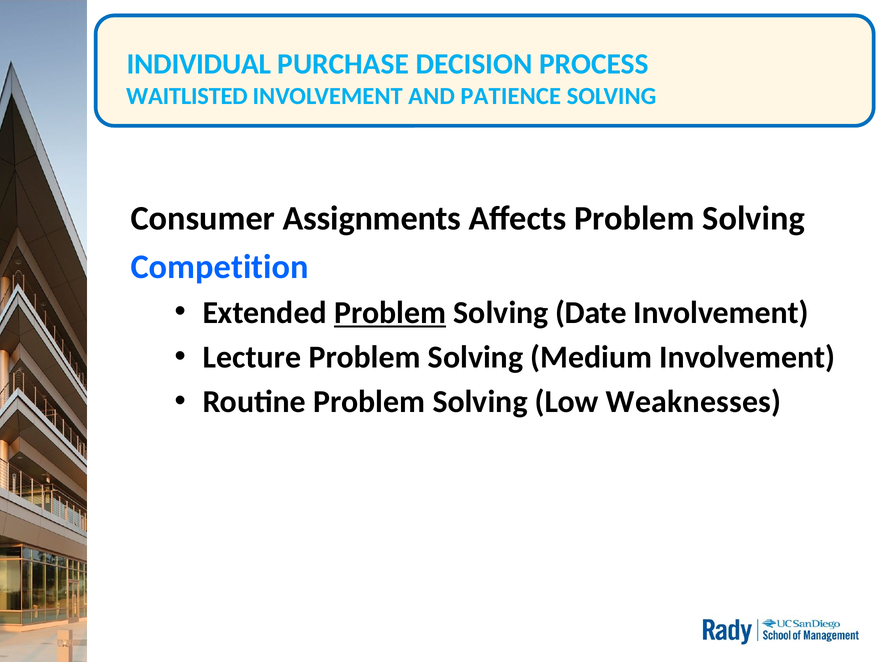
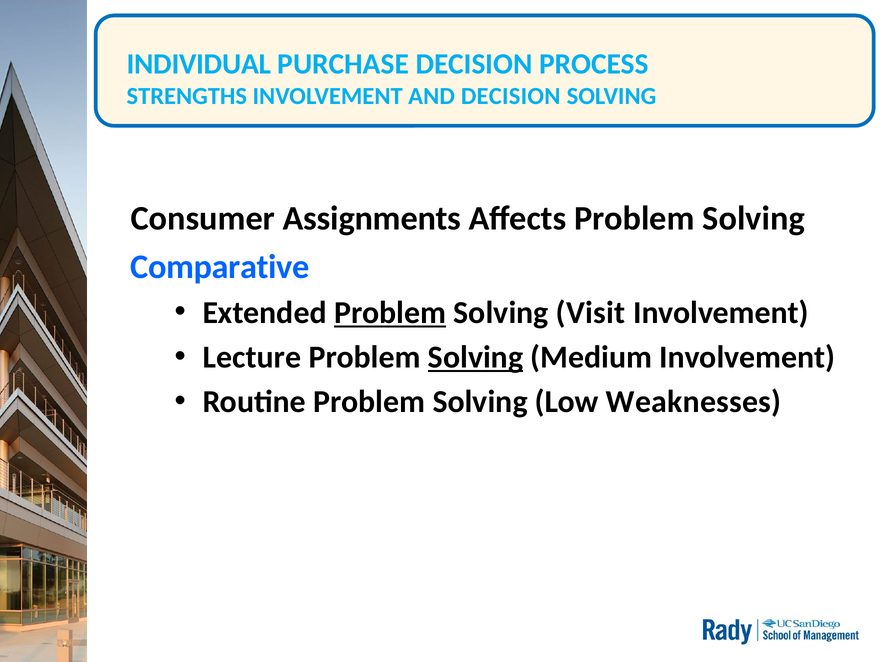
WAITLISTED: WAITLISTED -> STRENGTHS
AND PATIENCE: PATIENCE -> DECISION
Competition: Competition -> Comparative
Date: Date -> Visit
Solving at (476, 357) underline: none -> present
